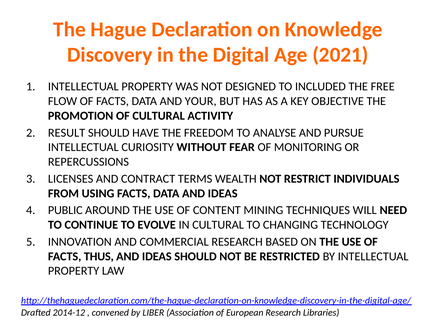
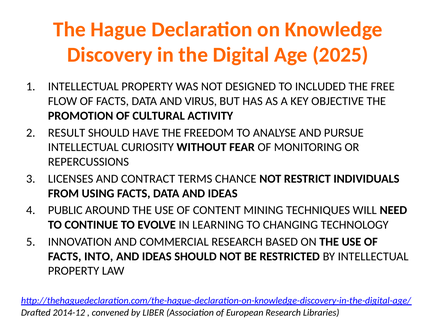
2021: 2021 -> 2025
YOUR: YOUR -> VIRUS
WEALTH: WEALTH -> CHANCE
IN CULTURAL: CULTURAL -> LEARNING
THUS: THUS -> INTO
